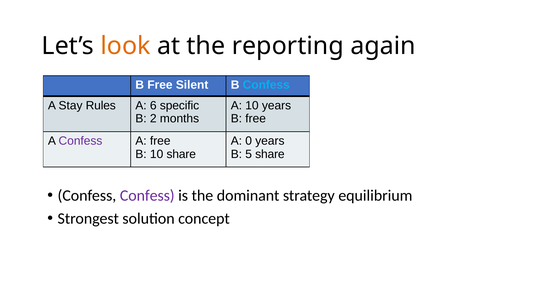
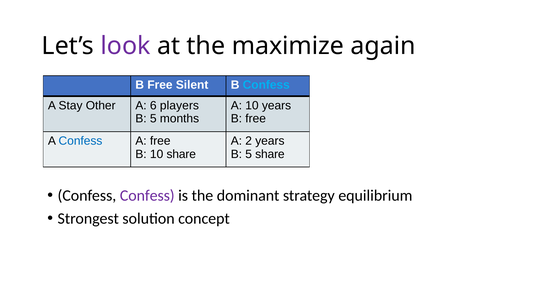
look colour: orange -> purple
reporting: reporting -> maximize
Rules: Rules -> Other
specific: specific -> players
2 at (153, 119): 2 -> 5
Confess at (80, 141) colour: purple -> blue
0: 0 -> 2
